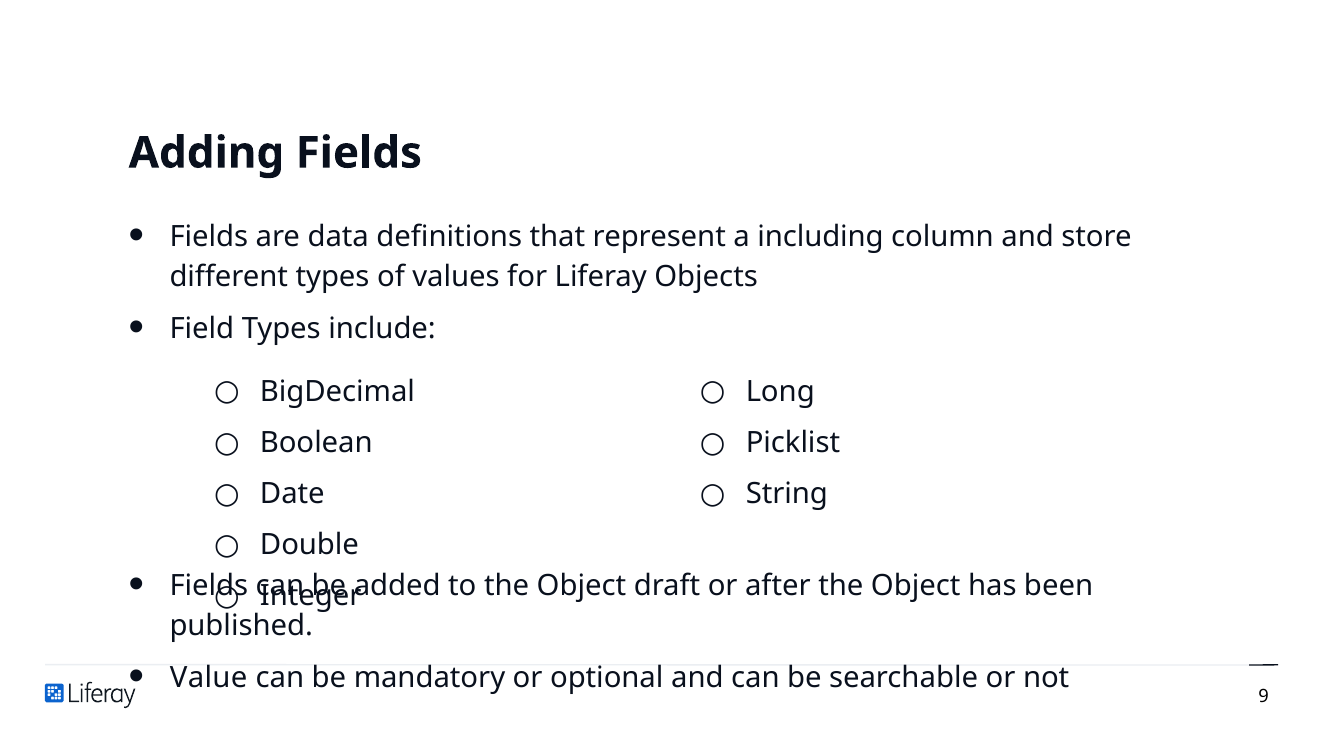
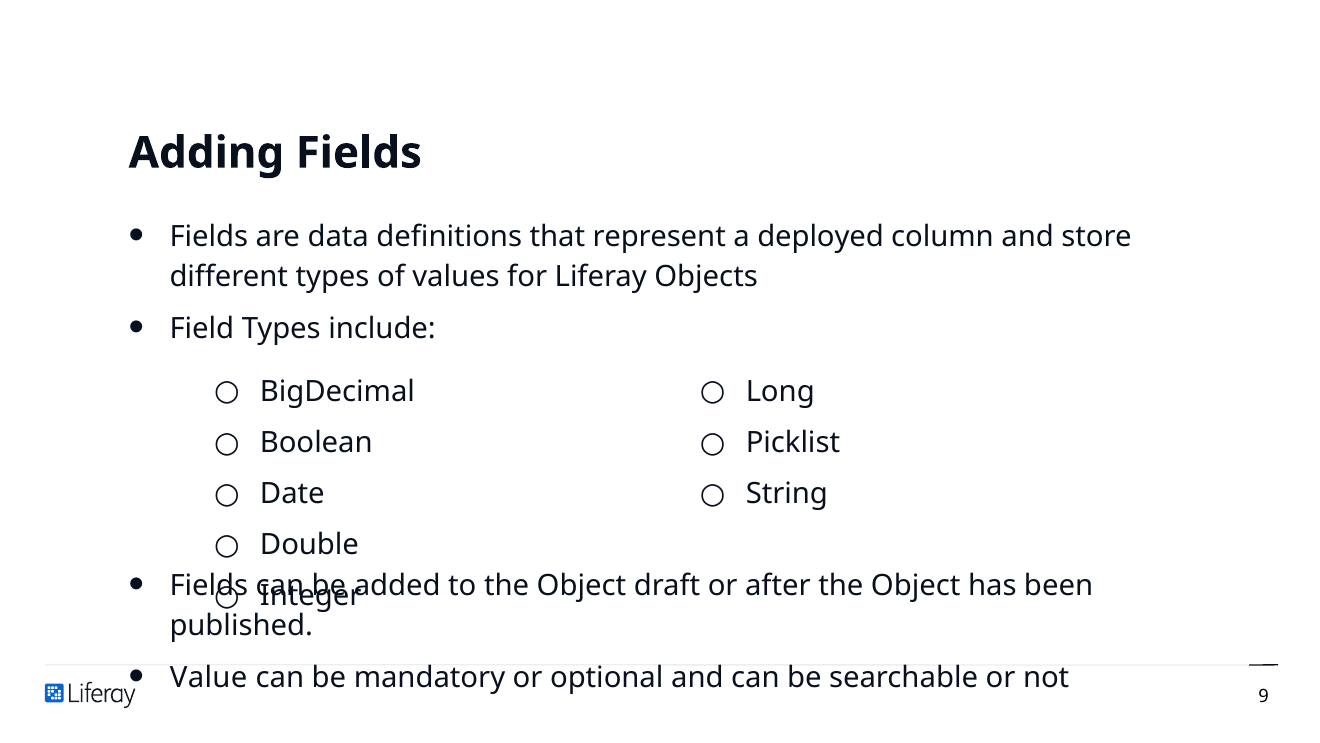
including: including -> deployed
